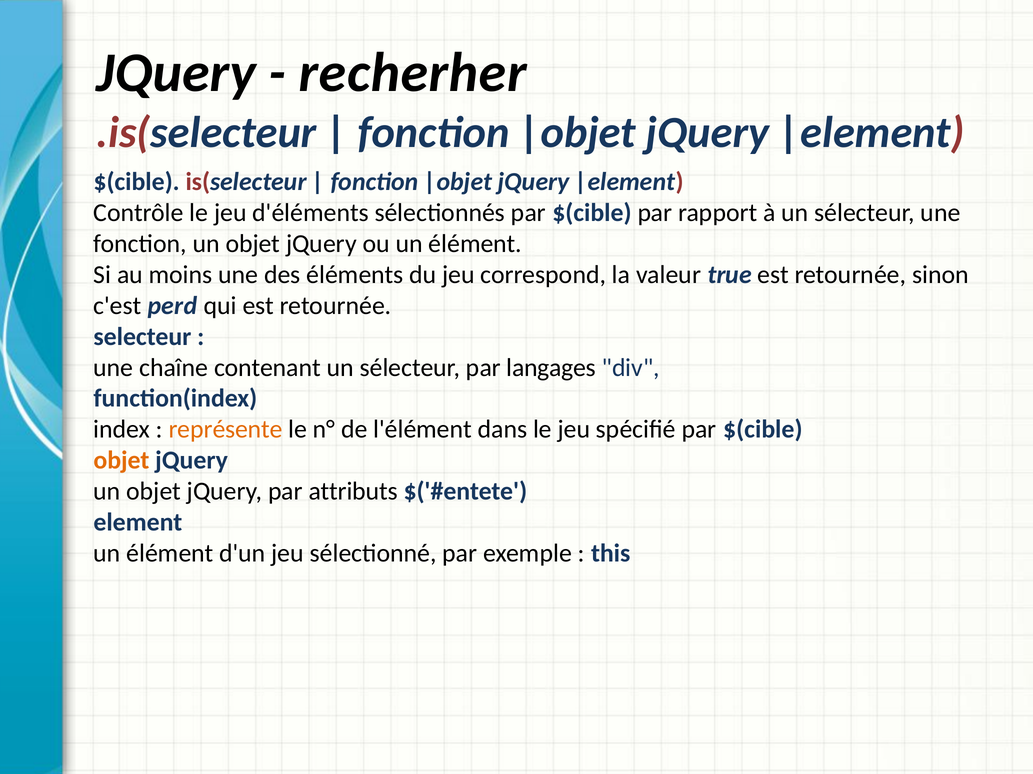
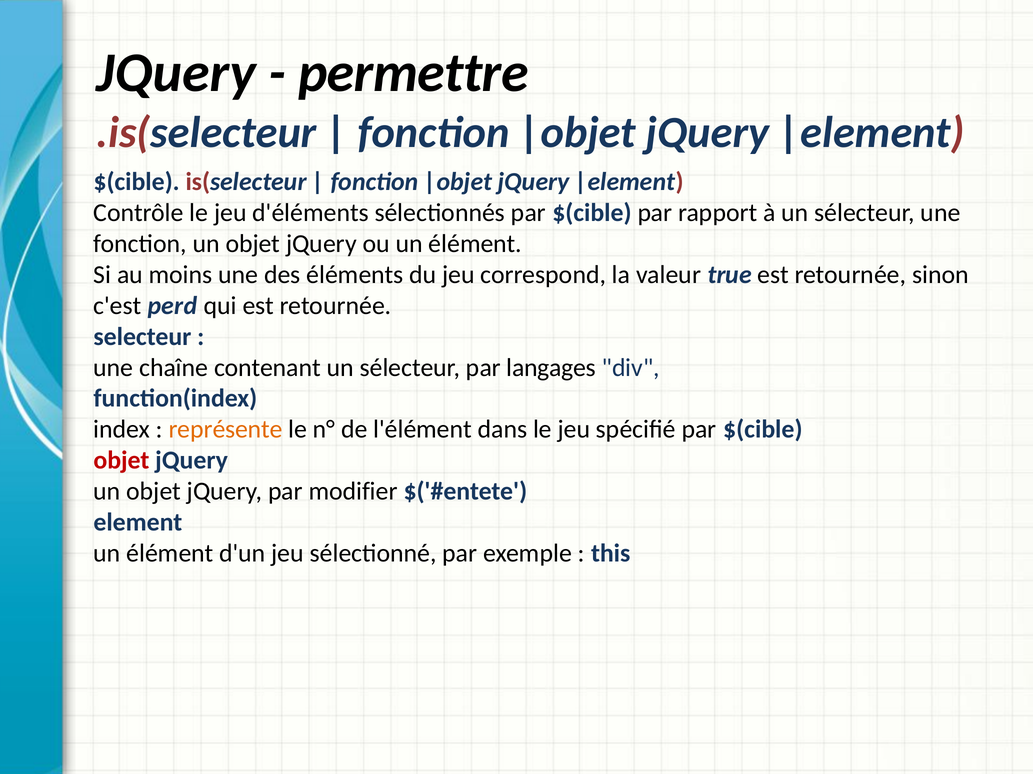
recherher: recherher -> permettre
objet at (121, 461) colour: orange -> red
attributs: attributs -> modifier
